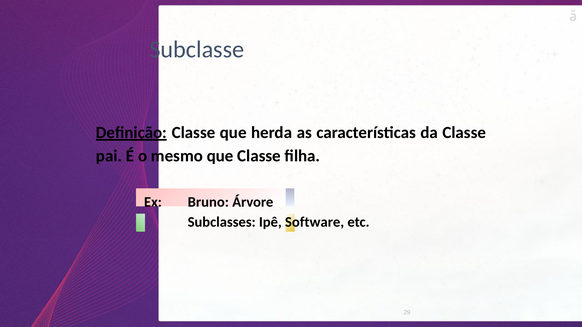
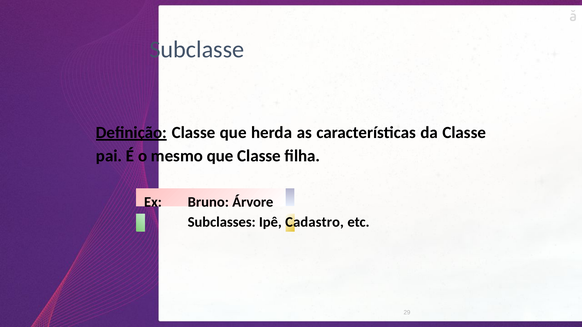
Software: Software -> Cadastro
